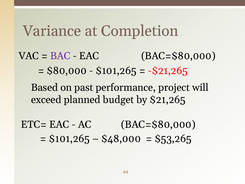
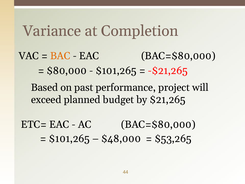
BAC colour: purple -> orange
